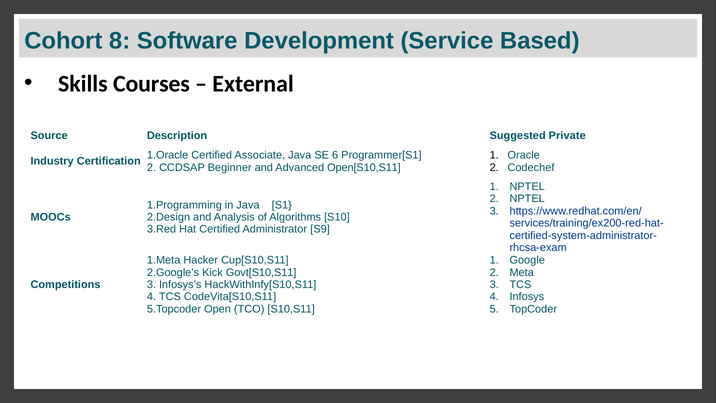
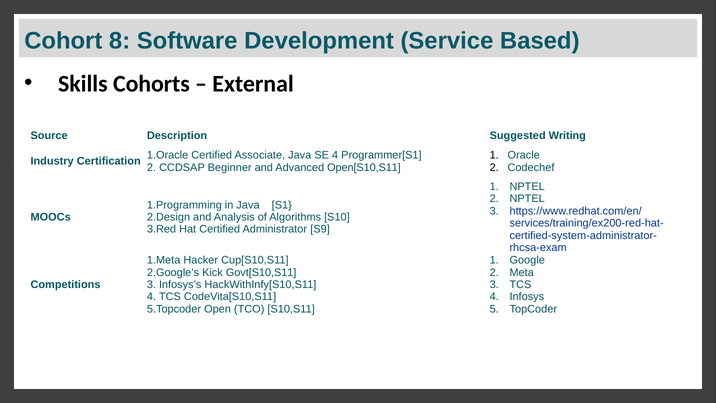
Courses: Courses -> Cohorts
Private: Private -> Writing
SE 6: 6 -> 4
